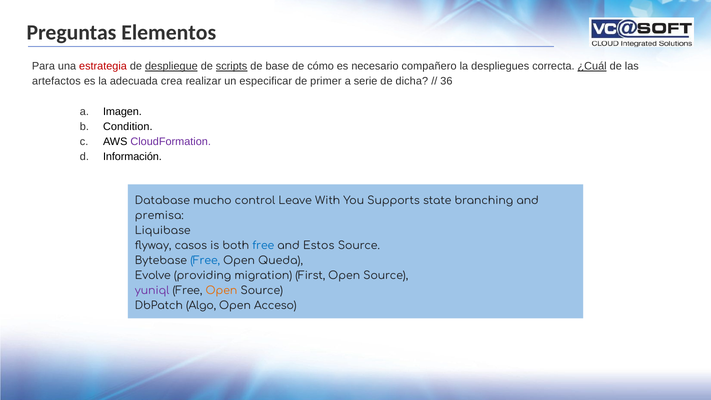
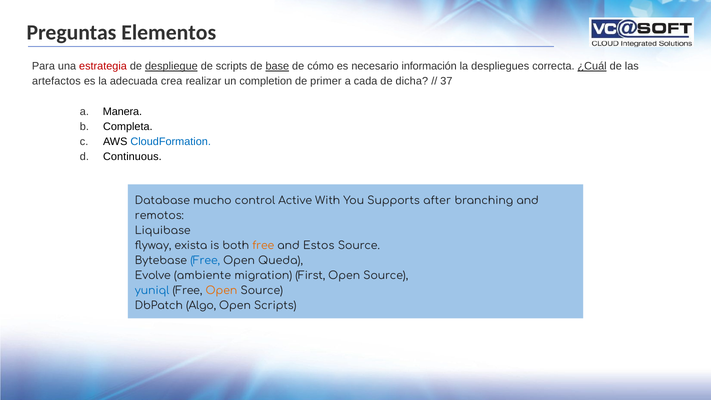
scripts at (232, 66) underline: present -> none
base underline: none -> present
compañero: compañero -> información
especificar: especificar -> completion
serie: serie -> cada
36: 36 -> 37
Imagen: Imagen -> Manera
Condition: Condition -> Completa
CloudFormation colour: purple -> blue
Información: Información -> Continuous
Leave: Leave -> Active
state: state -> after
premisa: premisa -> remotos
casos: casos -> exista
free at (263, 246) colour: blue -> orange
providing: providing -> ambiente
yuniql colour: purple -> blue
Open Acceso: Acceso -> Scripts
